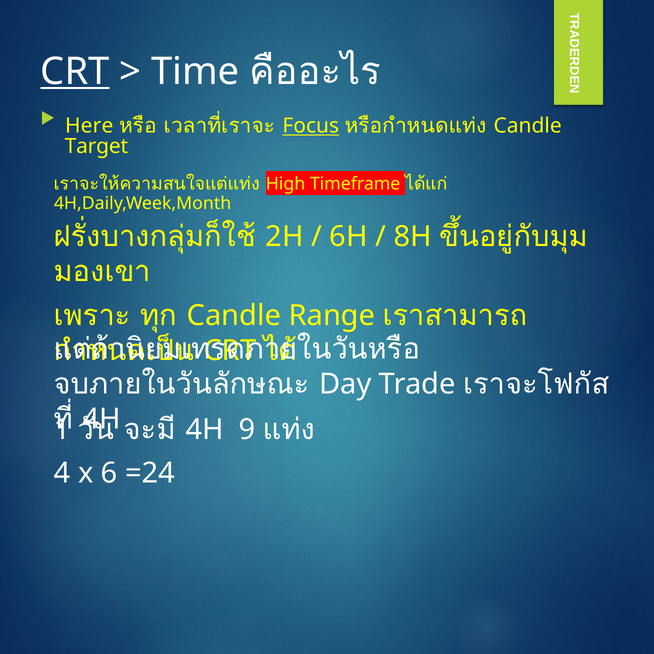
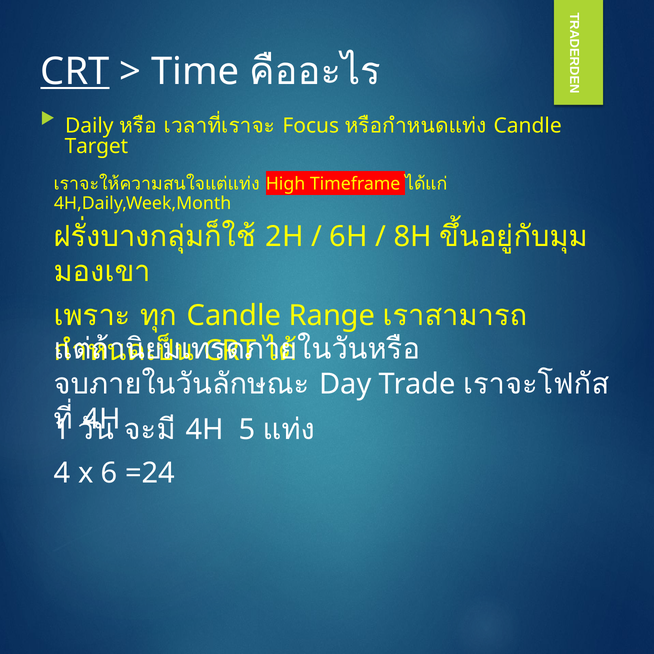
Here: Here -> Daily
Focus underline: present -> none
9: 9 -> 5
